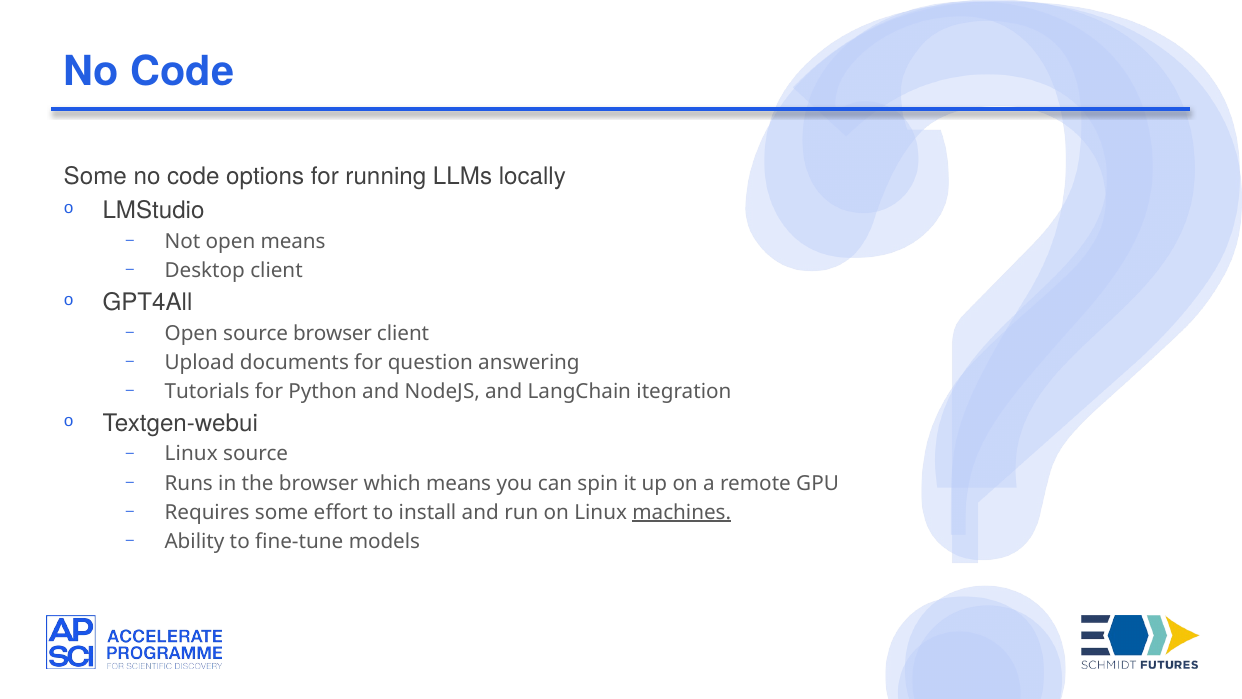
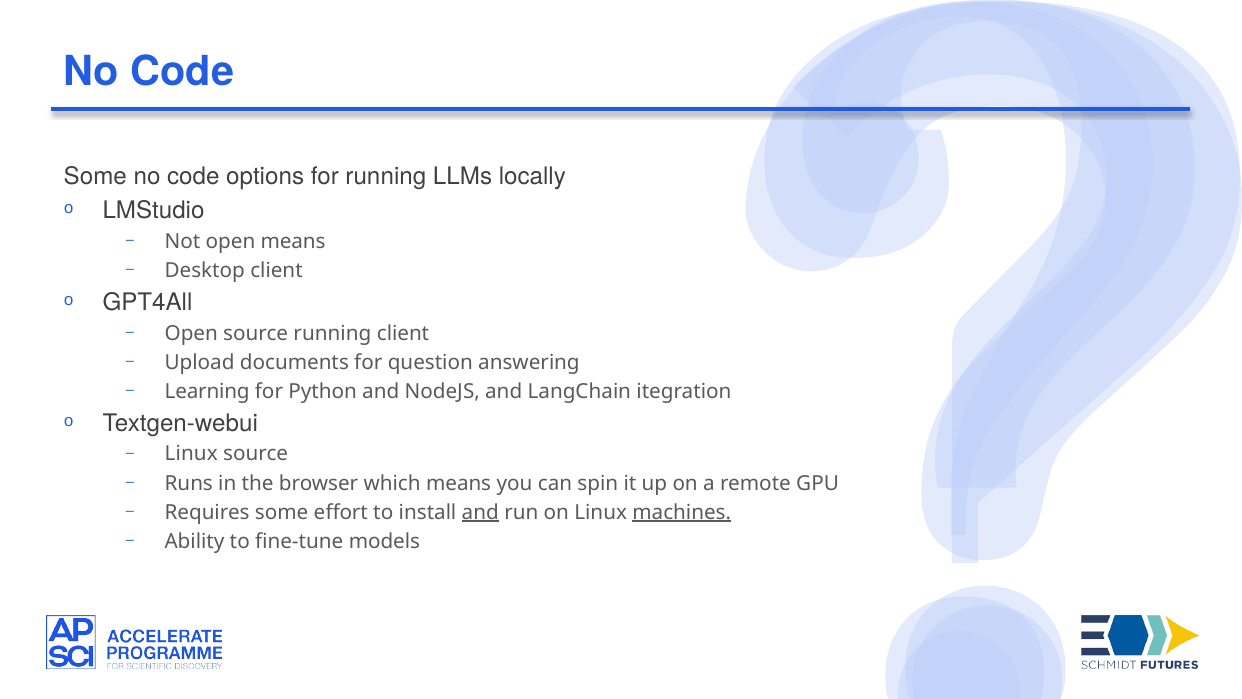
source browser: browser -> running
Tutorials: Tutorials -> Learning
and at (480, 512) underline: none -> present
